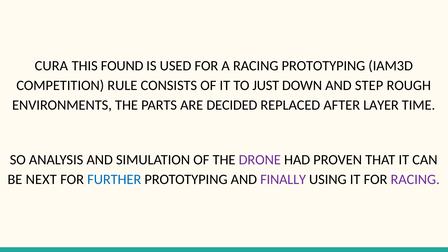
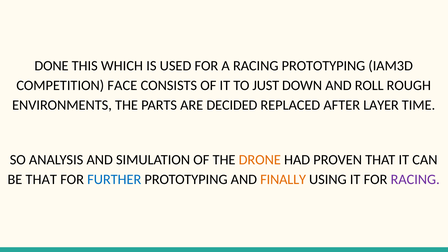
CURA: CURA -> DONE
FOUND: FOUND -> WHICH
RULE: RULE -> FACE
STEP: STEP -> ROLL
DRONE colour: purple -> orange
BE NEXT: NEXT -> THAT
FINALLY colour: purple -> orange
